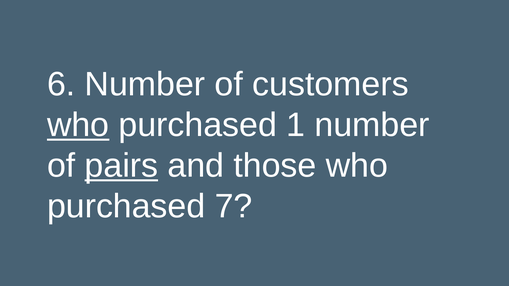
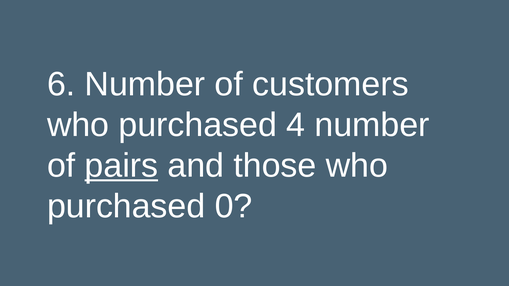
who at (78, 125) underline: present -> none
1: 1 -> 4
7: 7 -> 0
